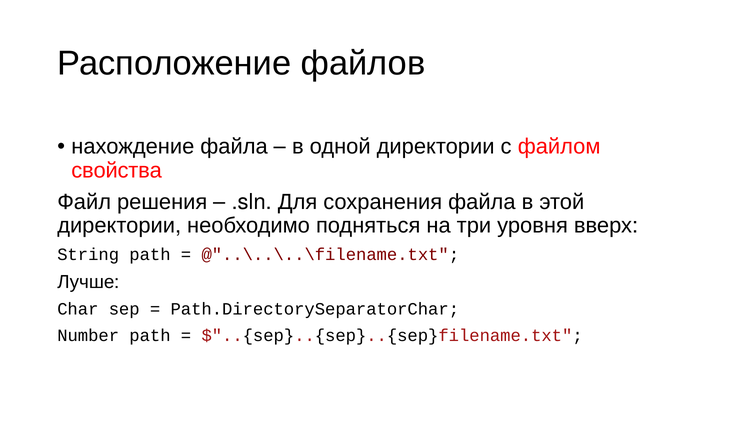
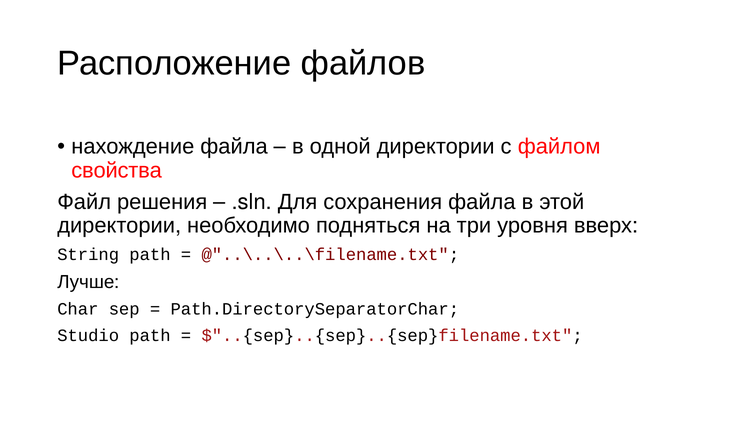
Number: Number -> Studio
